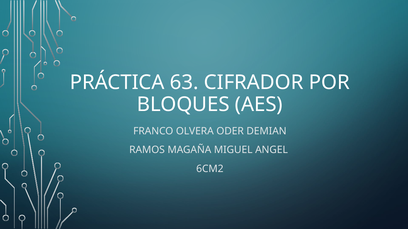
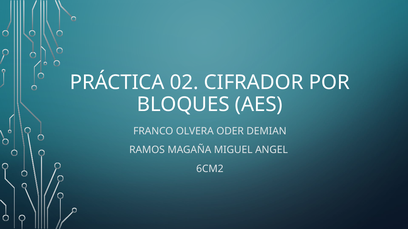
63: 63 -> 02
